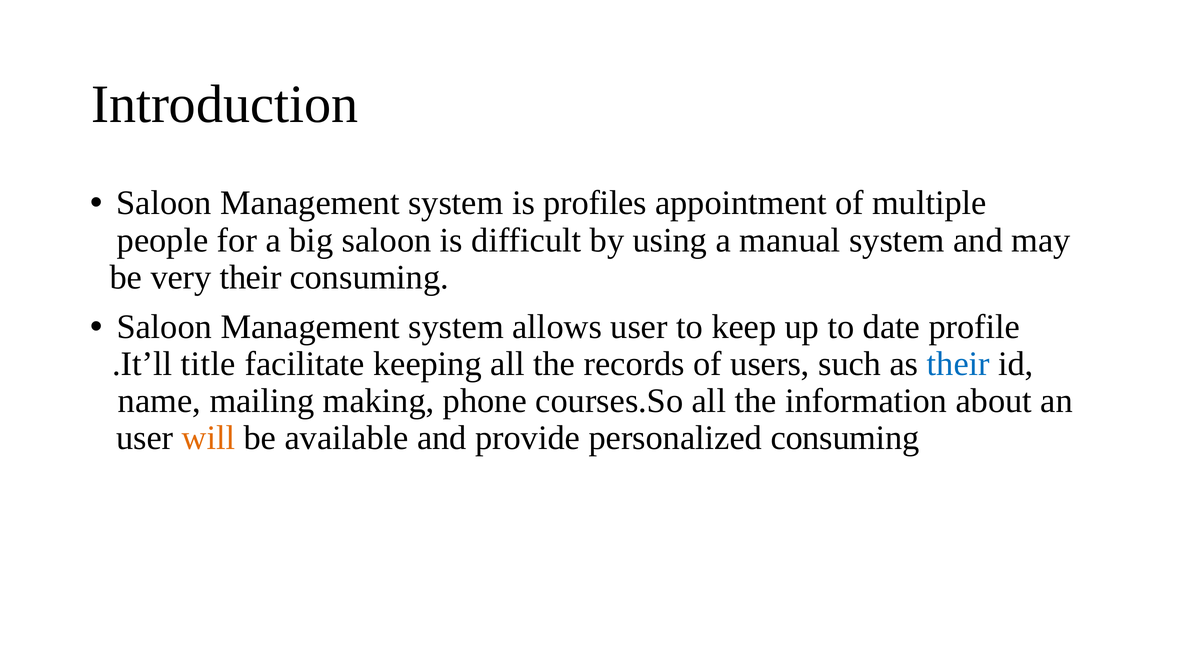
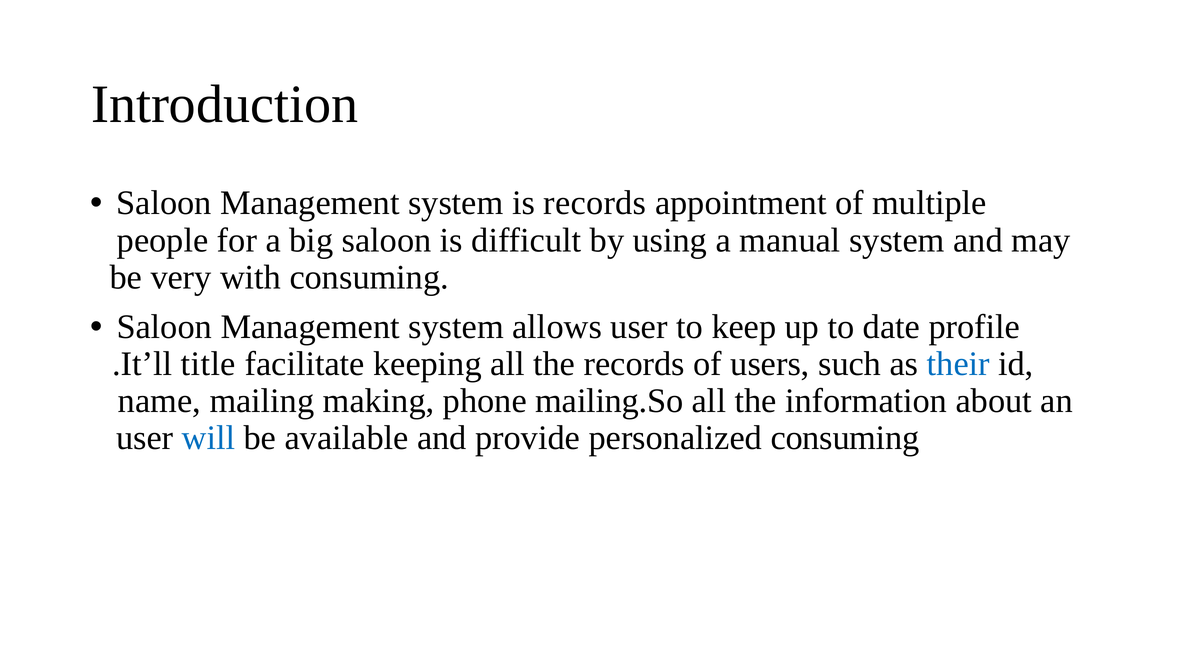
profiles at (595, 203): profiles -> records
very their: their -> with
courses.So: courses.So -> mailing.So
will colour: orange -> blue
